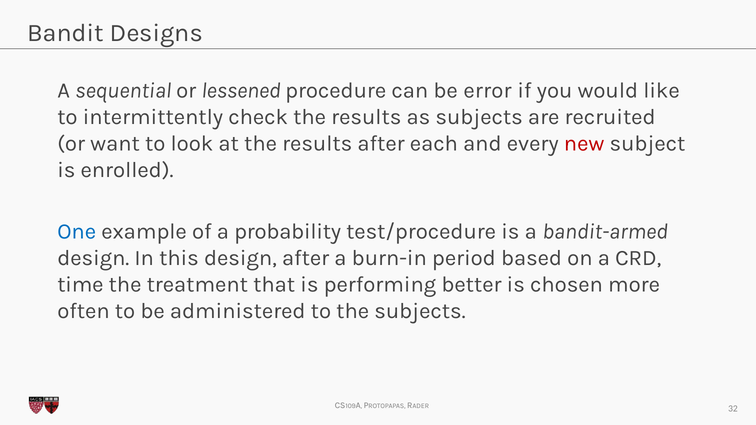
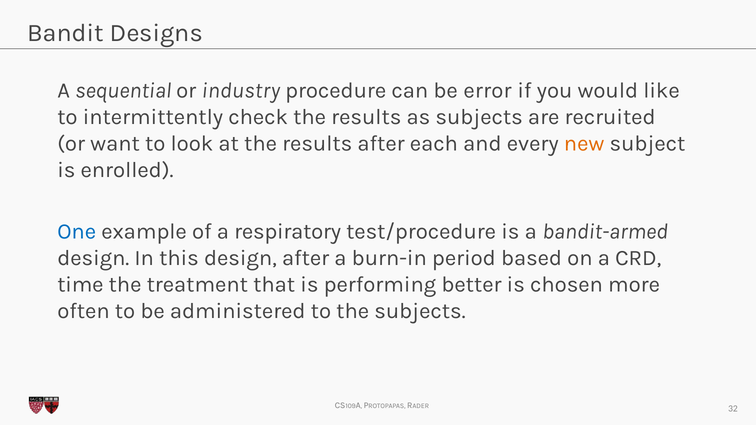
lessened: lessened -> industry
new colour: red -> orange
probability: probability -> respiratory
